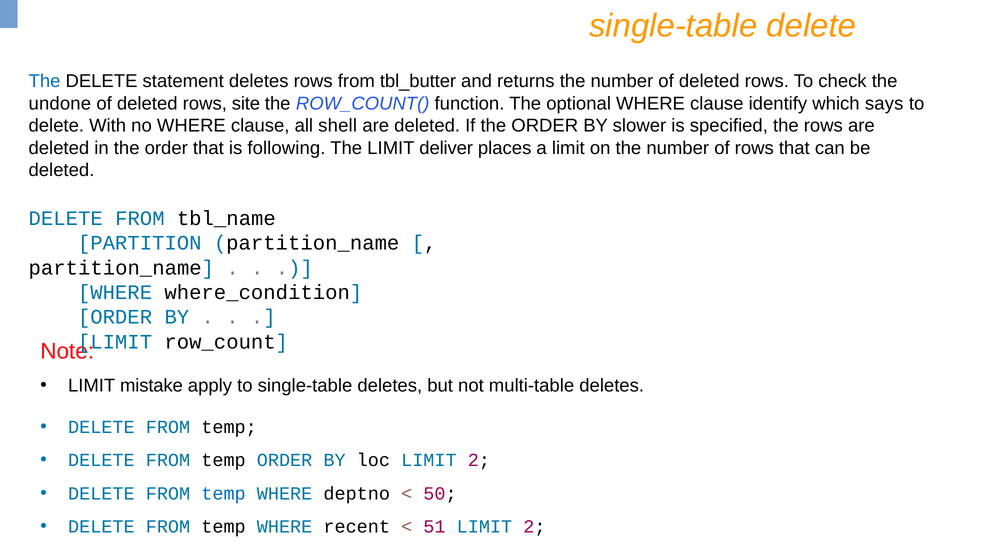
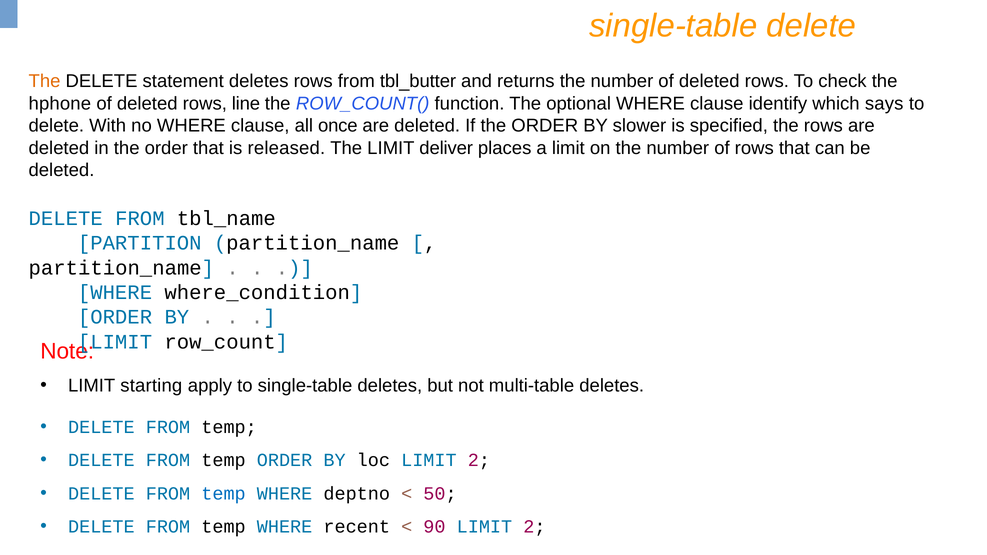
The at (45, 81) colour: blue -> orange
undone: undone -> hphone
site: site -> line
shell: shell -> once
following: following -> released
mistake: mistake -> starting
51: 51 -> 90
